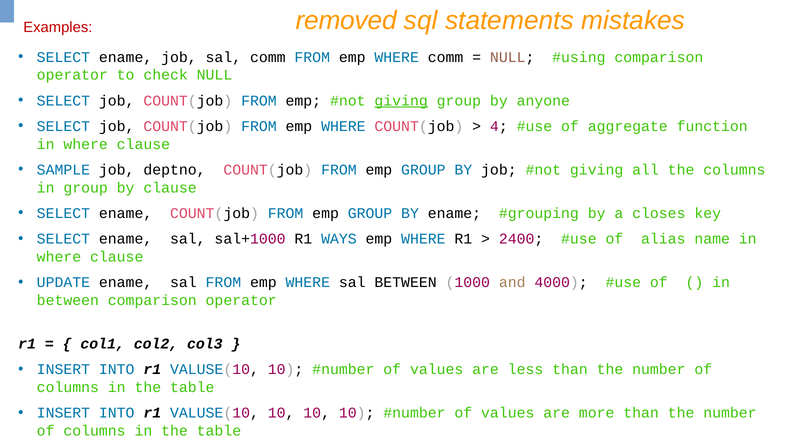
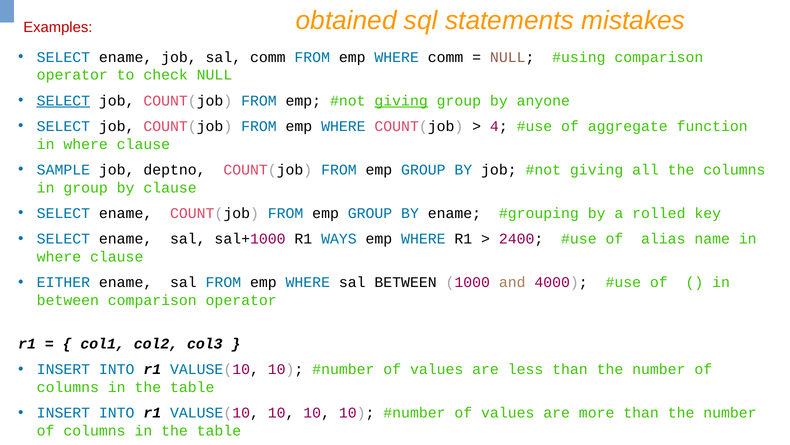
removed: removed -> obtained
SELECT at (63, 101) underline: none -> present
closes: closes -> rolled
UPDATE: UPDATE -> EITHER
